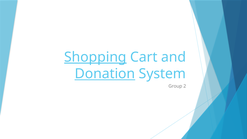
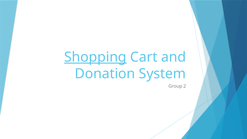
Donation underline: present -> none
